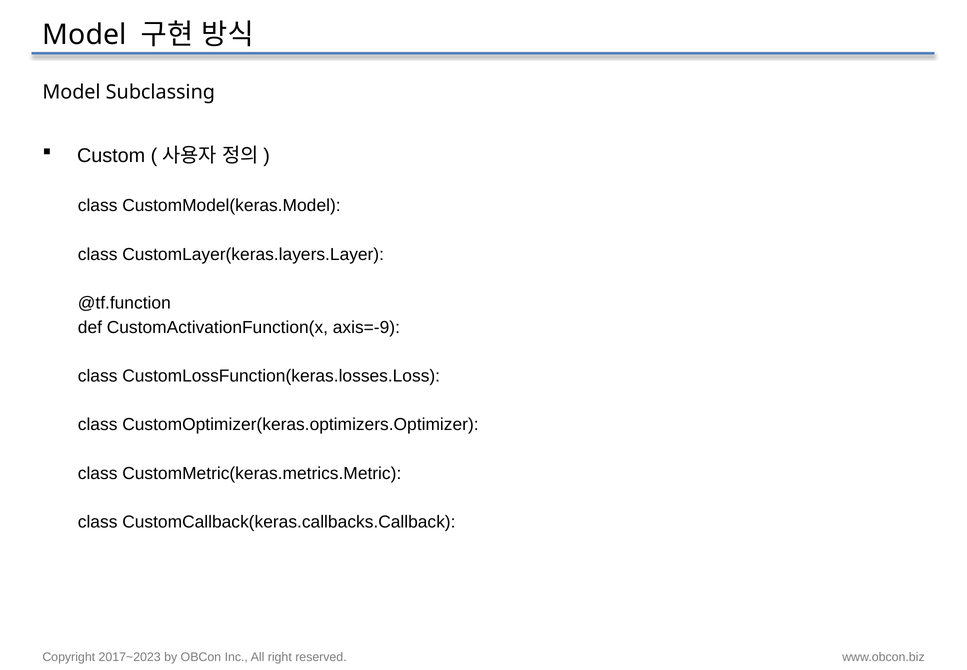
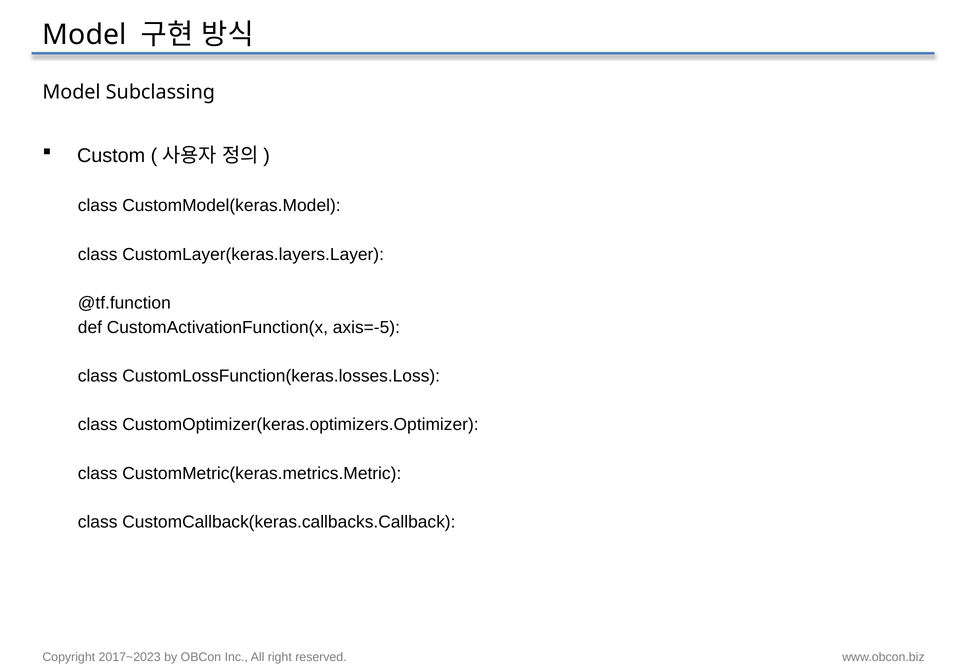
axis=-9: axis=-9 -> axis=-5
